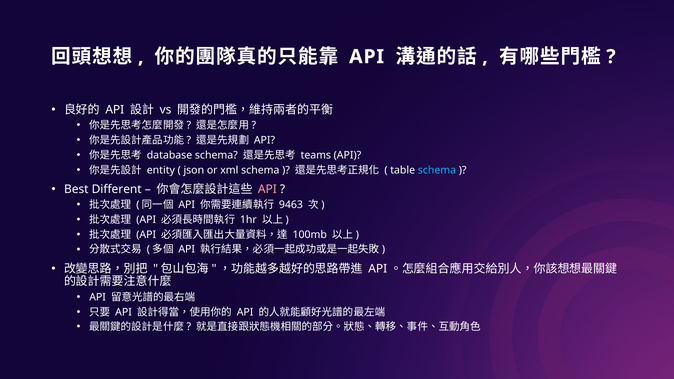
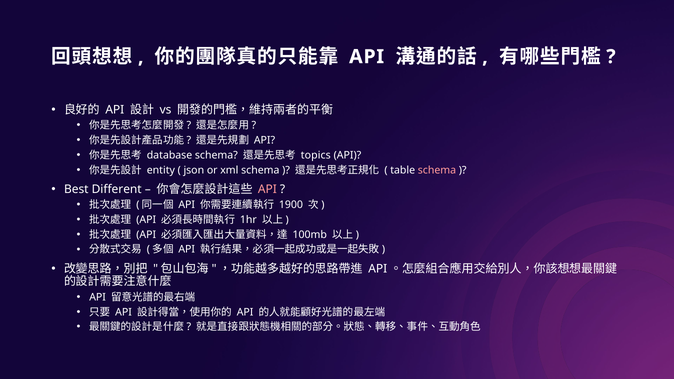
teams: teams -> topics
schema at (437, 170) colour: light blue -> pink
9463: 9463 -> 1900
